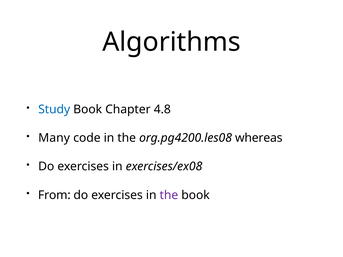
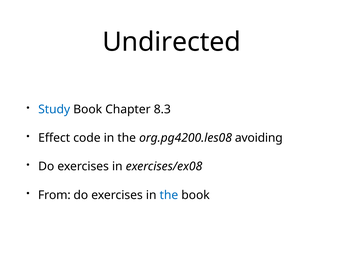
Algorithms: Algorithms -> Undirected
4.8: 4.8 -> 8.3
Many: Many -> Effect
whereas: whereas -> avoiding
the at (169, 195) colour: purple -> blue
